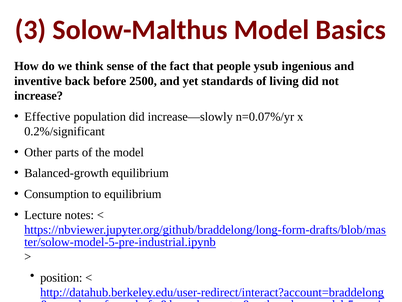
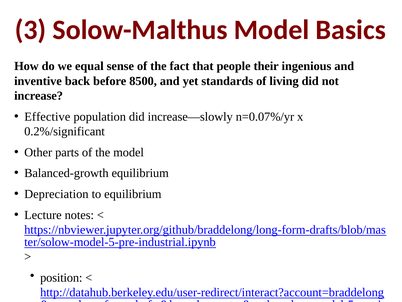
think: think -> equal
ysub: ysub -> their
2500: 2500 -> 8500
Consumption: Consumption -> Depreciation
